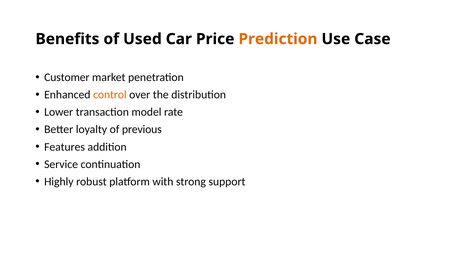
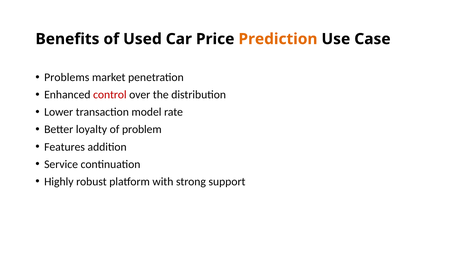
Customer: Customer -> Problems
control colour: orange -> red
previous: previous -> problem
